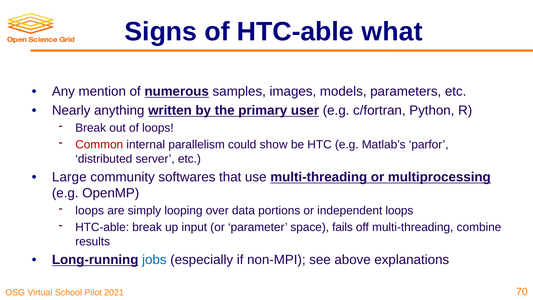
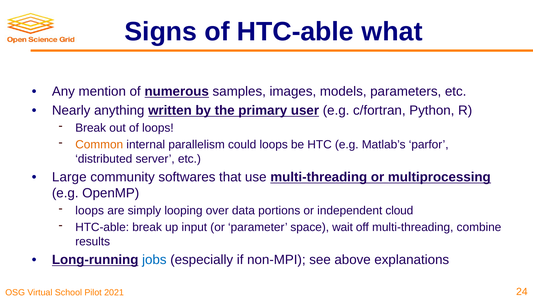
Common colour: red -> orange
could show: show -> loops
independent loops: loops -> cloud
fails: fails -> wait
70: 70 -> 24
